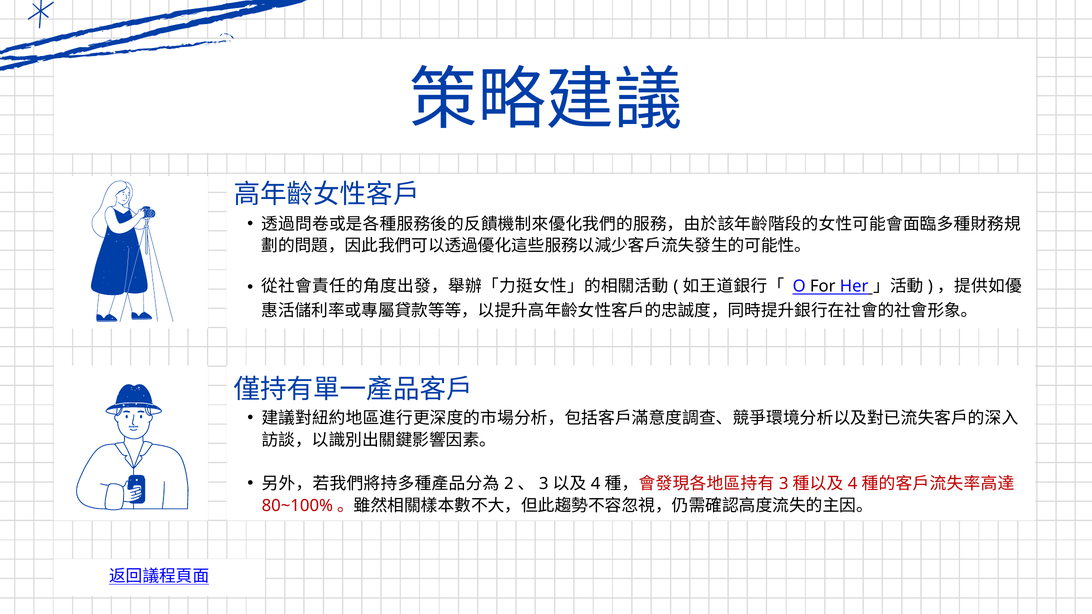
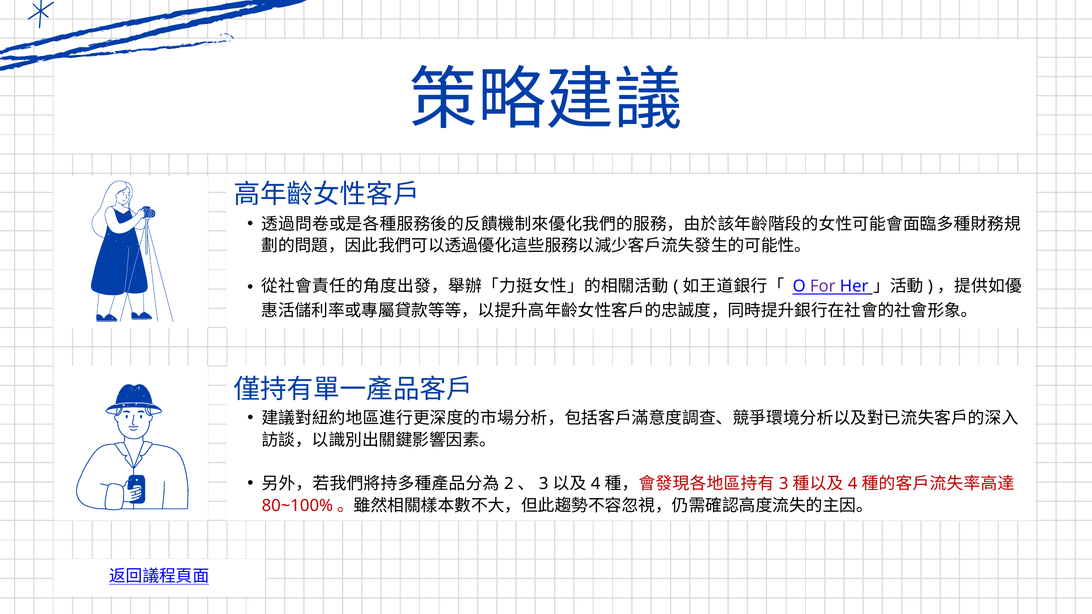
For colour: black -> purple
